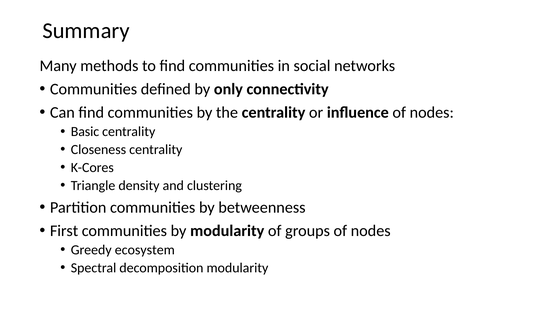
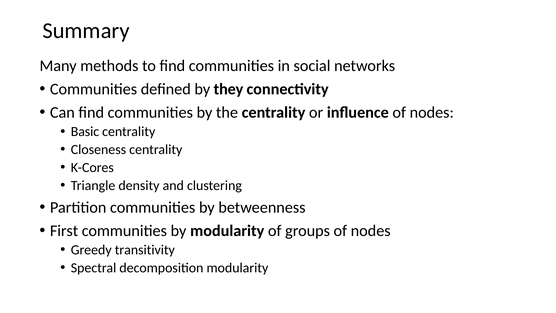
only: only -> they
ecosystem: ecosystem -> transitivity
